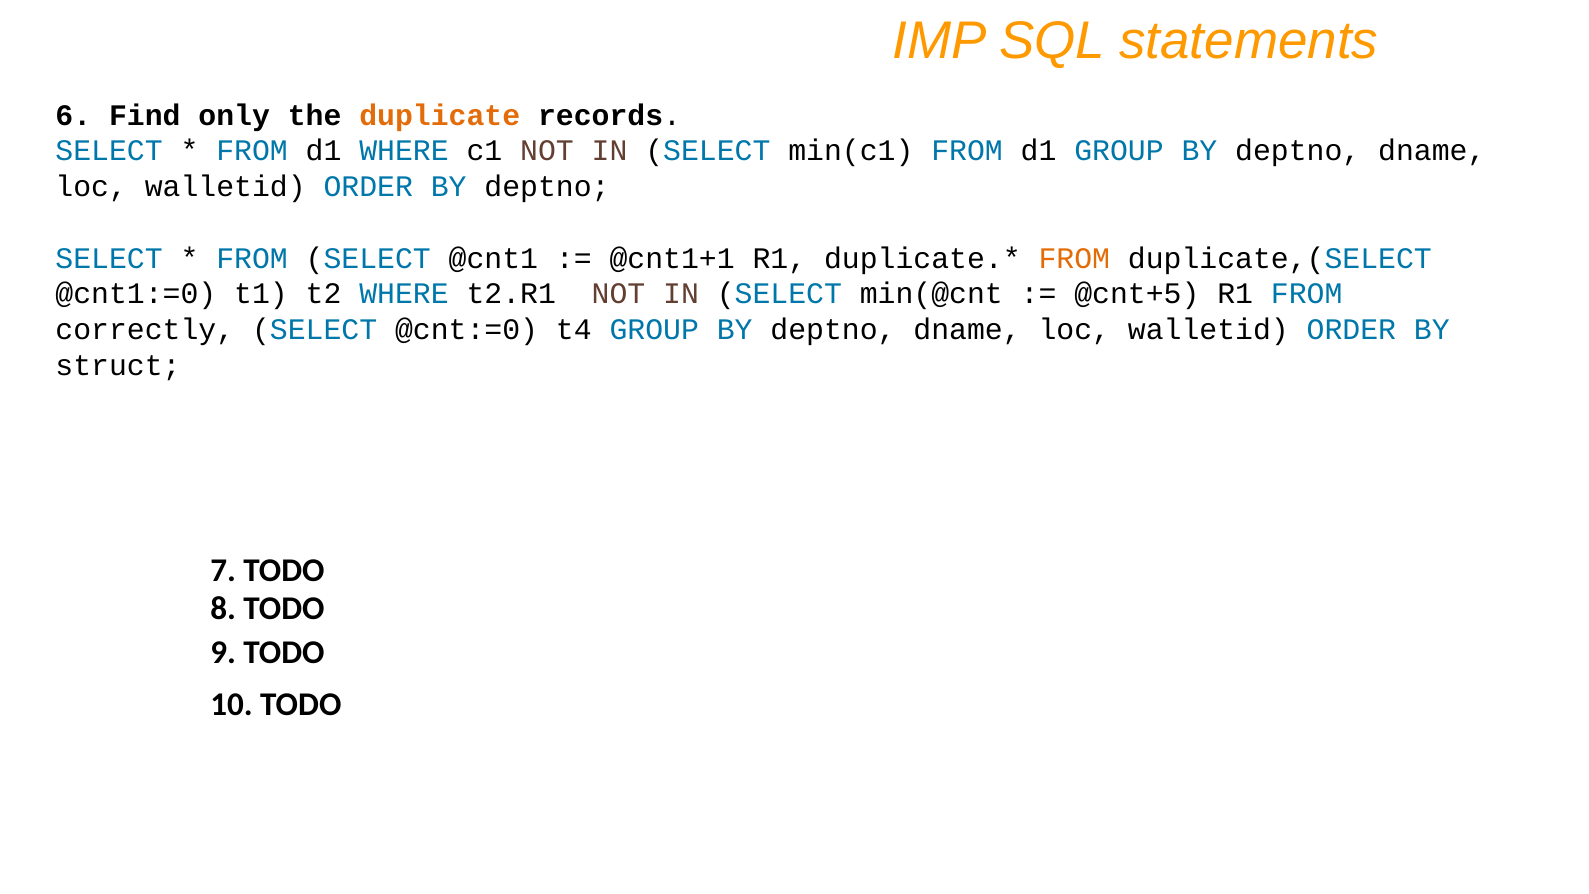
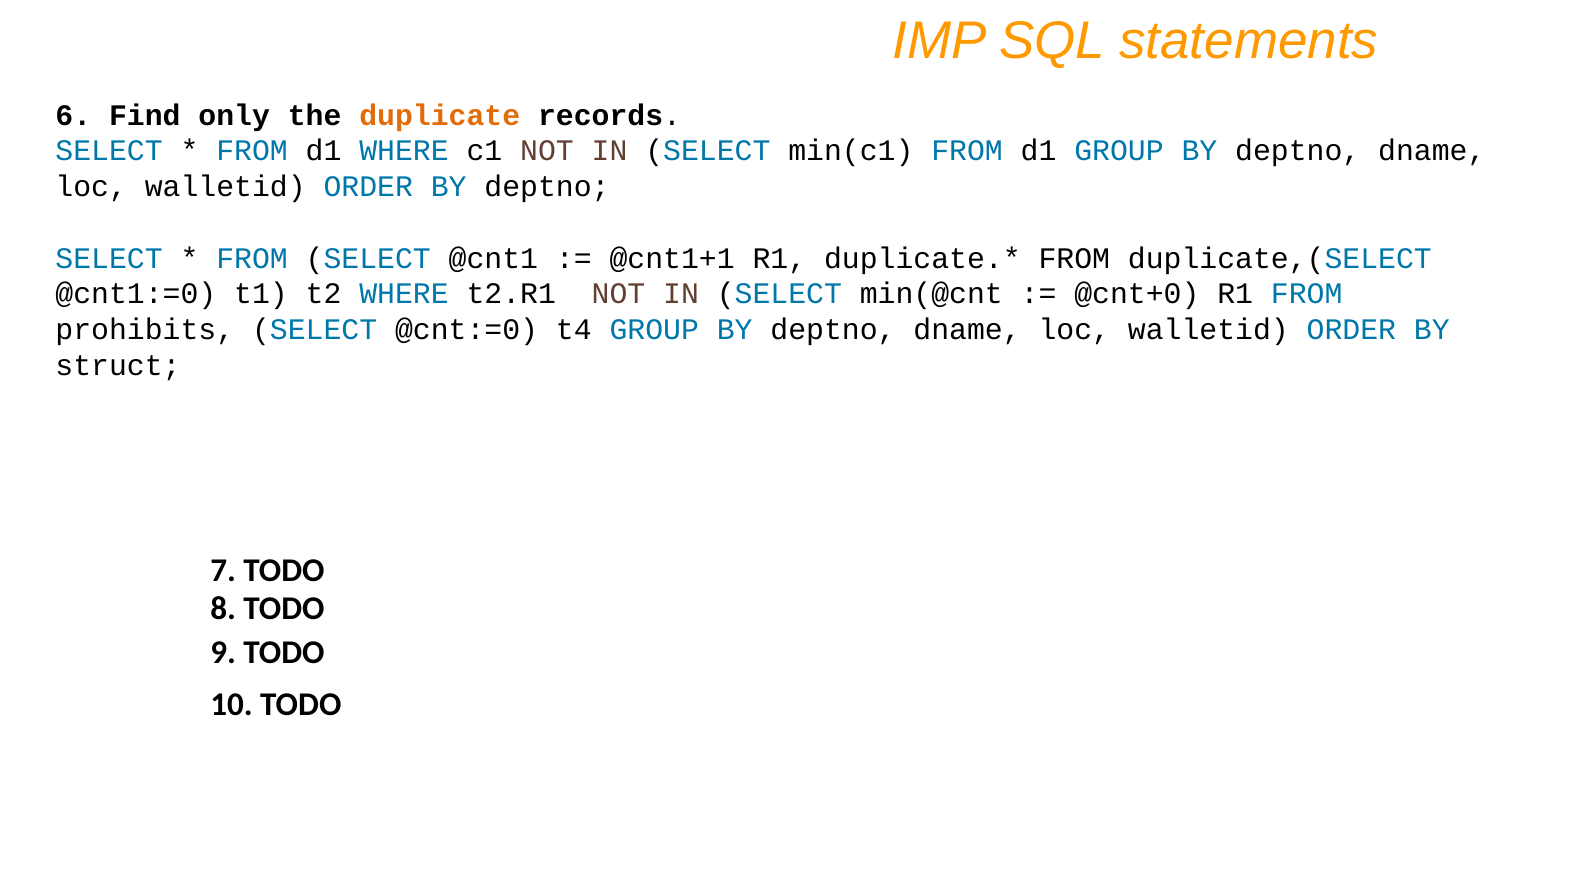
FROM at (1074, 258) colour: orange -> black
@cnt+5: @cnt+5 -> @cnt+0
correctly: correctly -> prohibits
